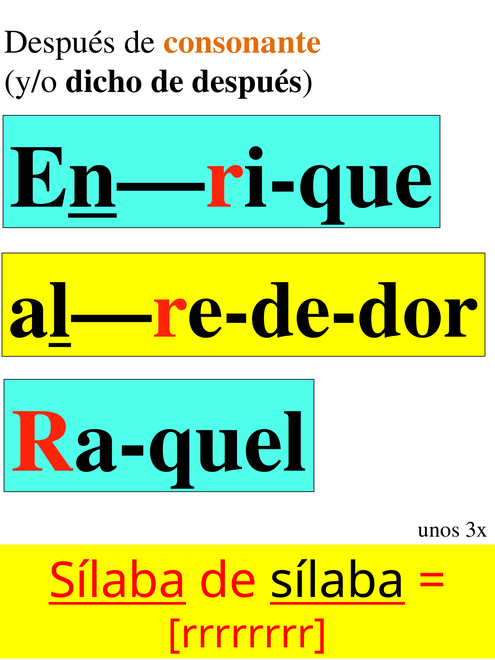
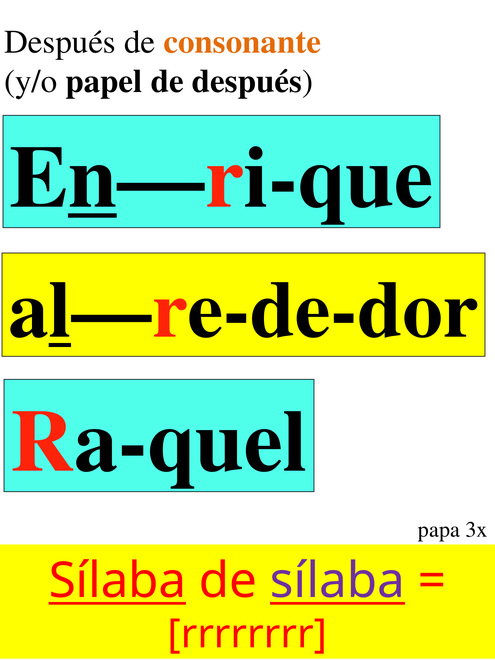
dicho: dicho -> papel
unos: unos -> papa
sílaba at (338, 581) colour: black -> purple
